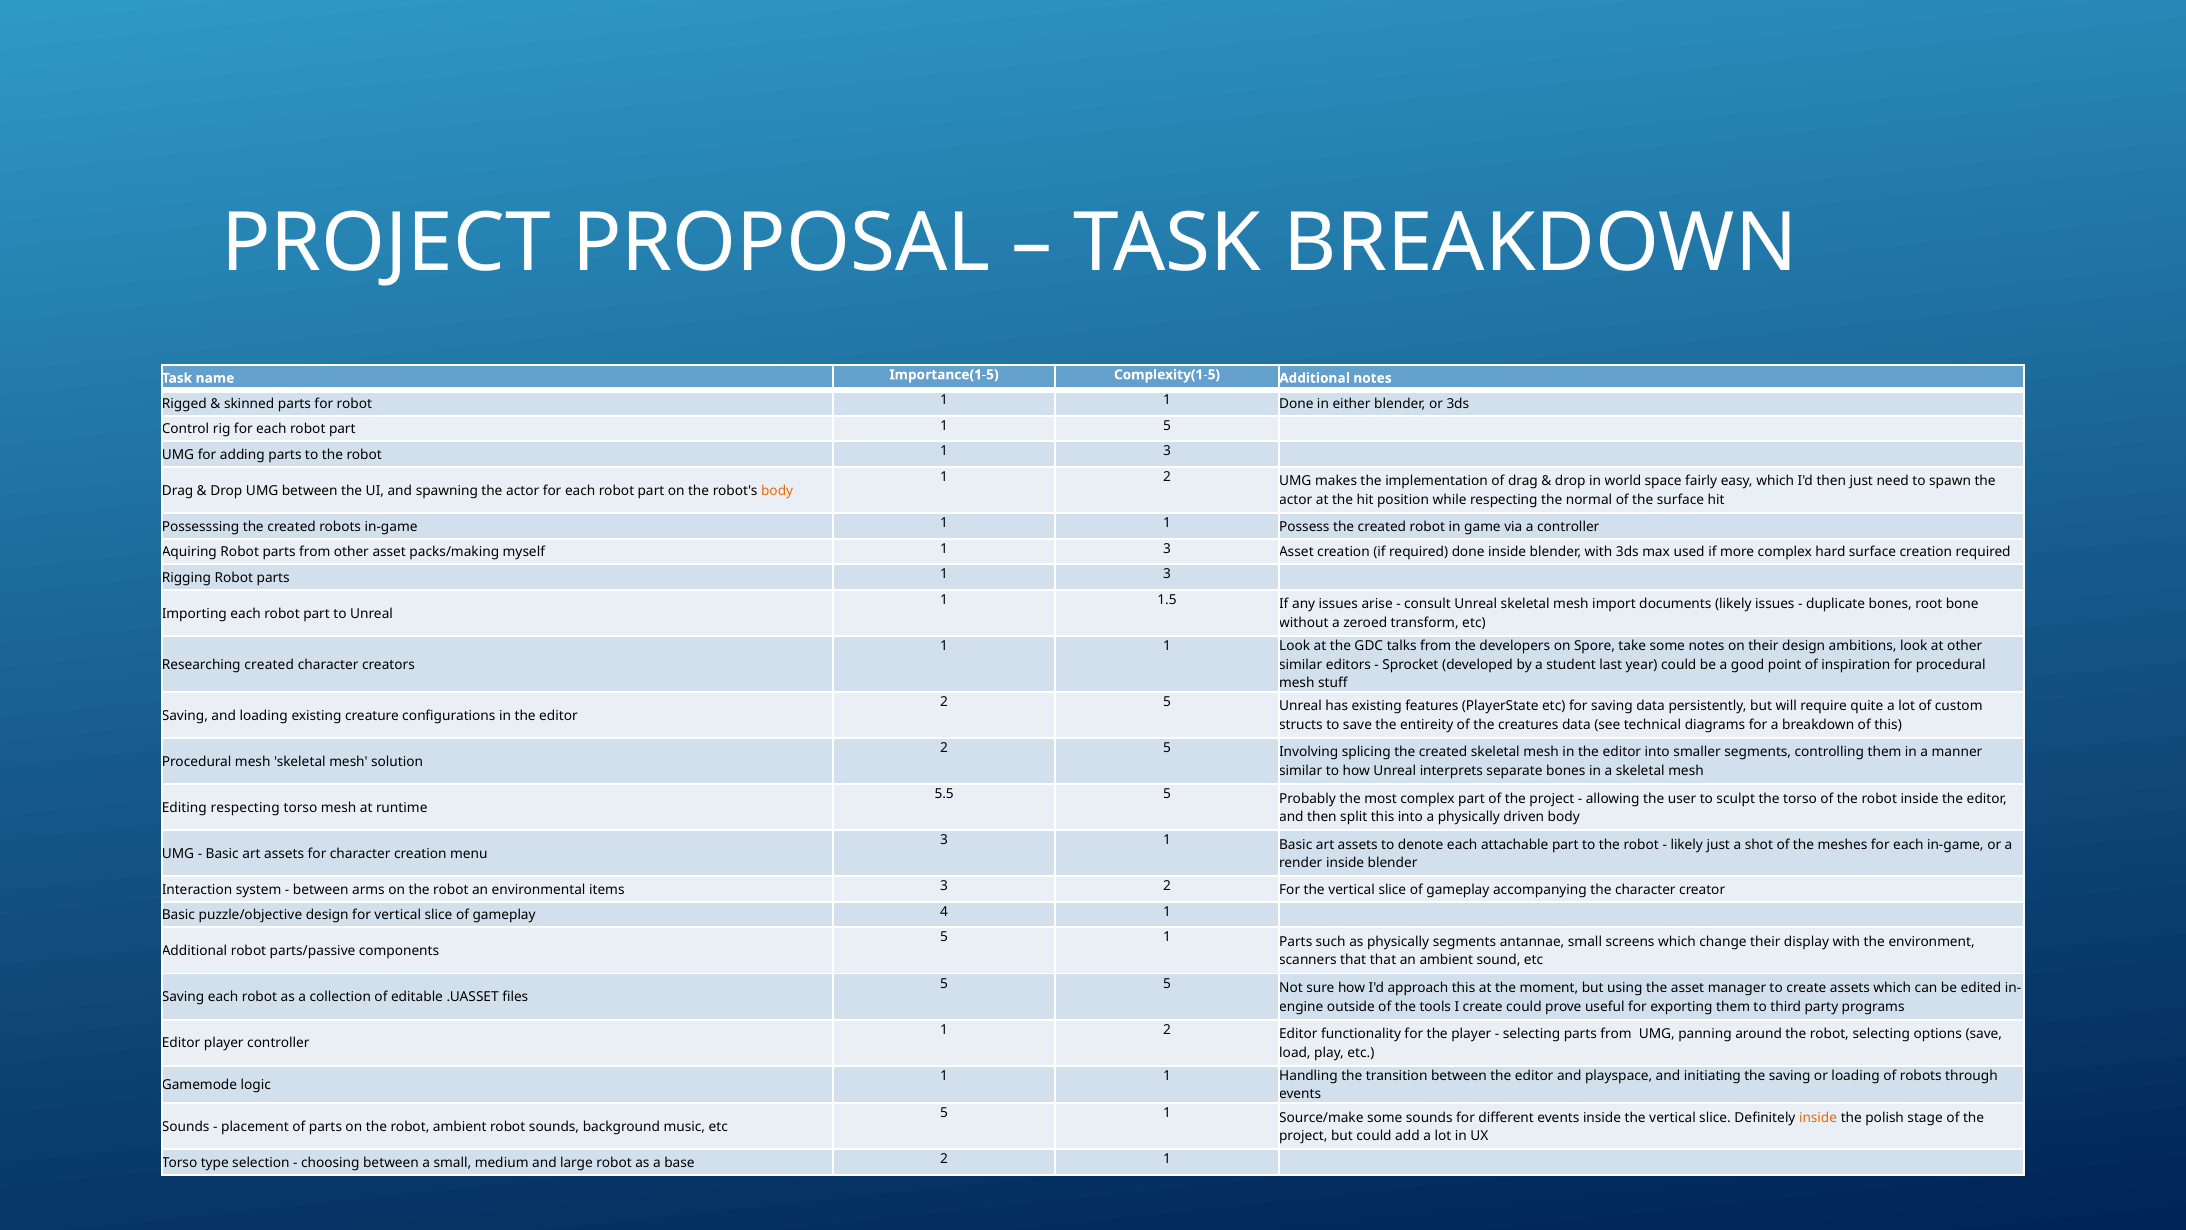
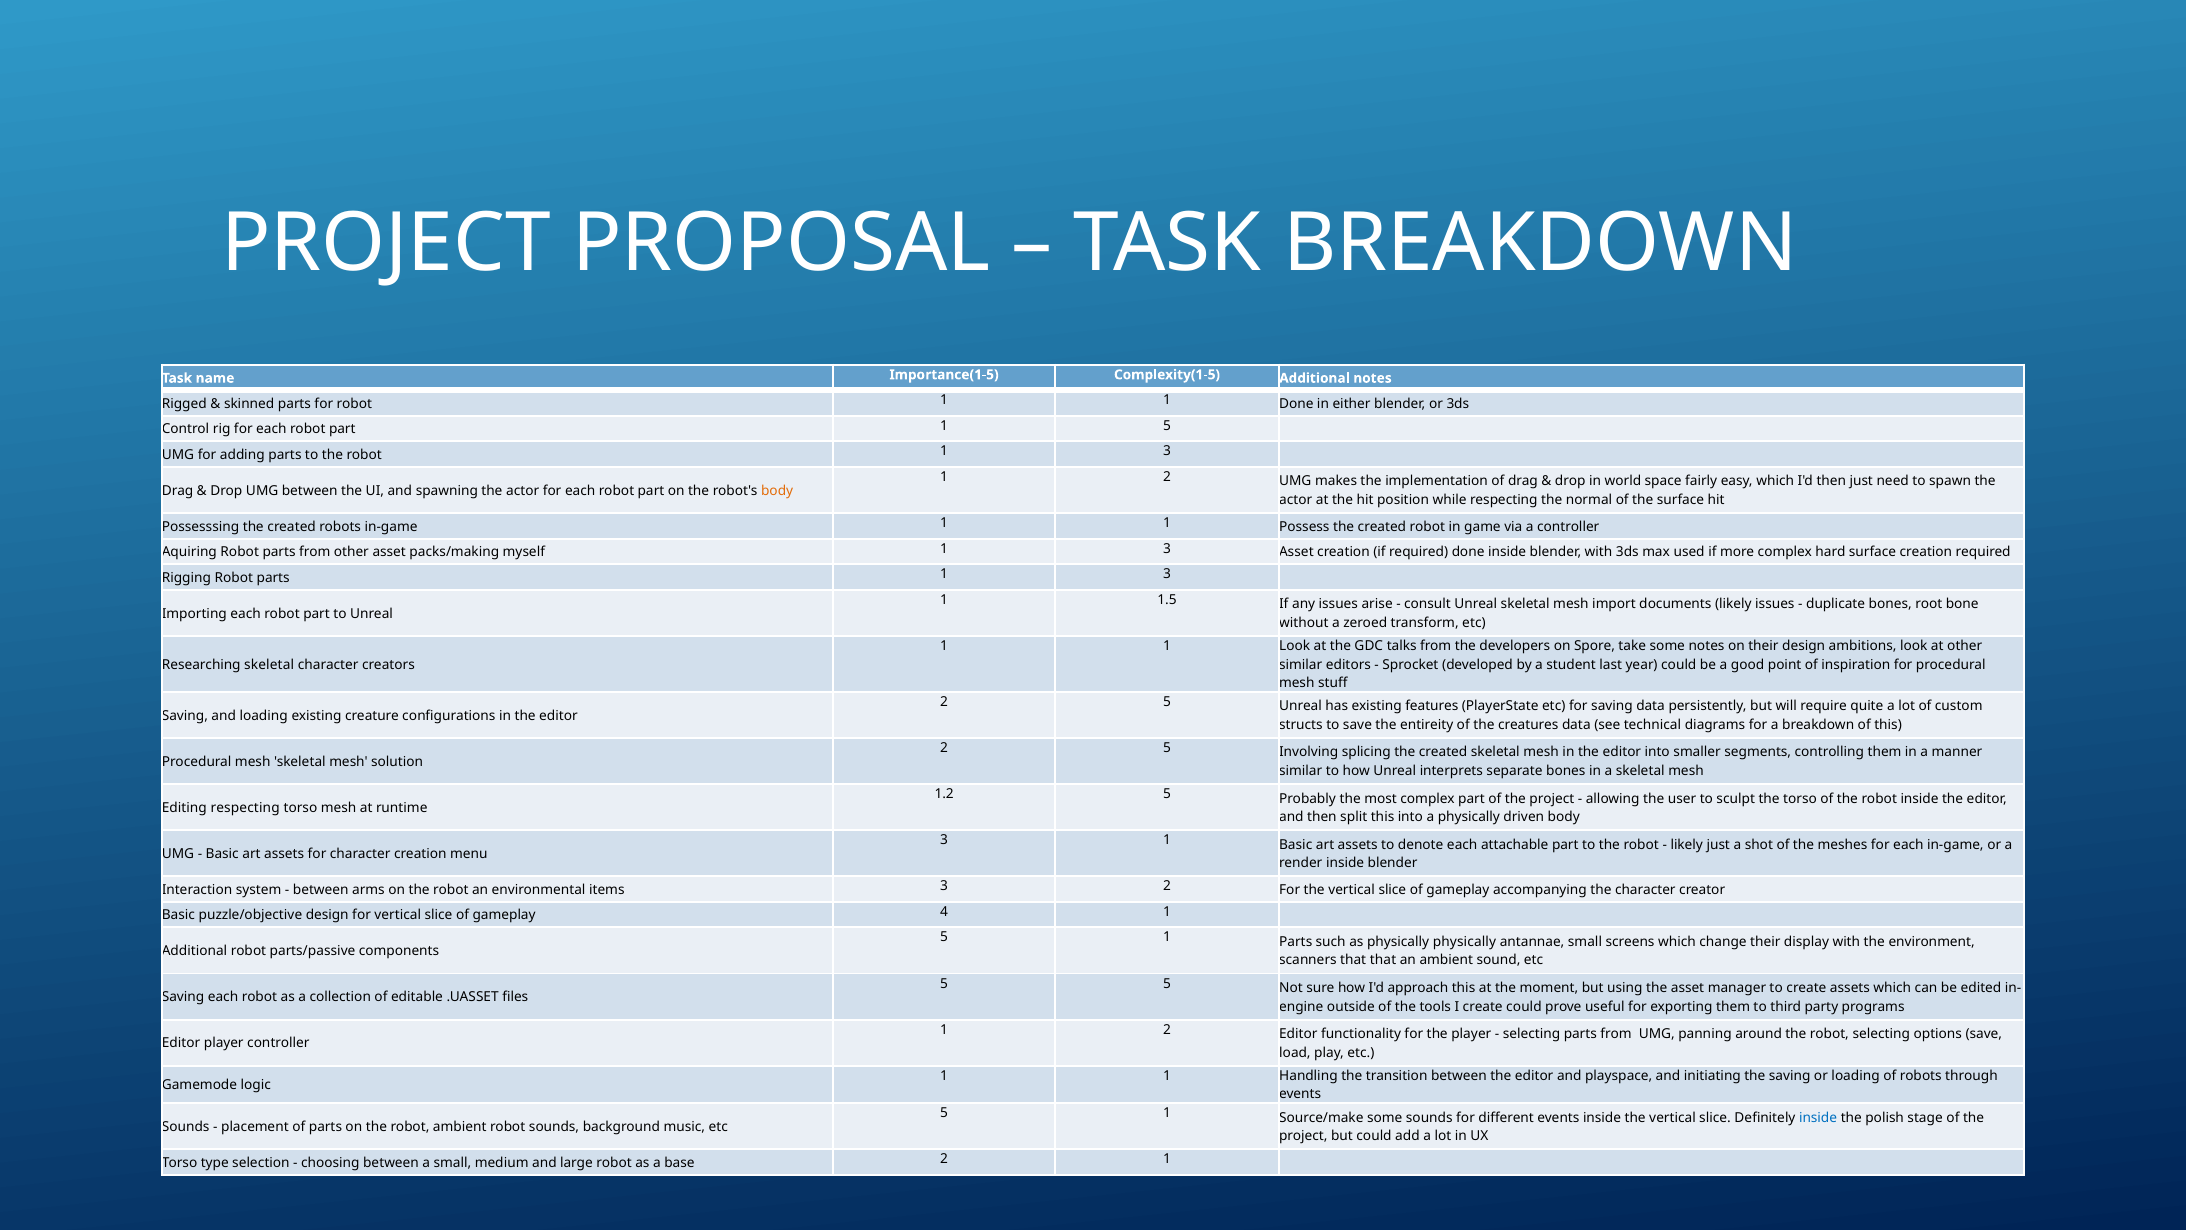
Researching created: created -> skeletal
5.5: 5.5 -> 1.2
physically segments: segments -> physically
inside at (1818, 1117) colour: orange -> blue
